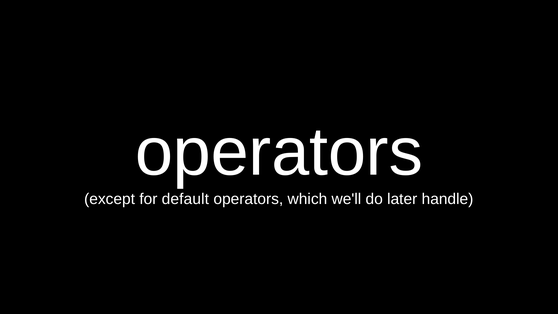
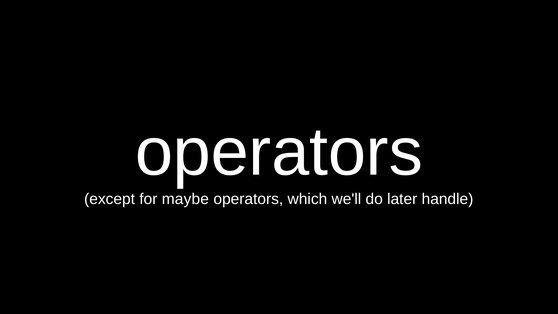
default: default -> maybe
